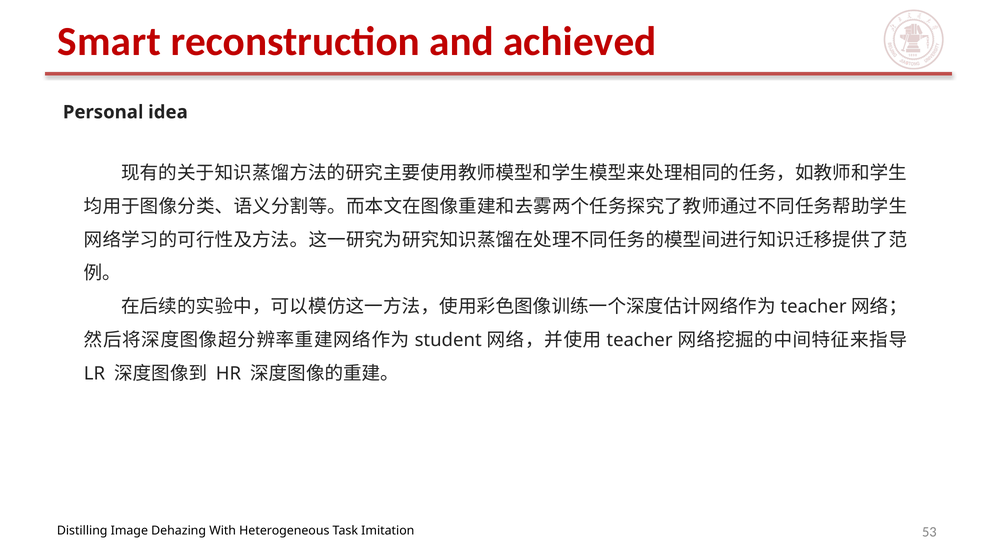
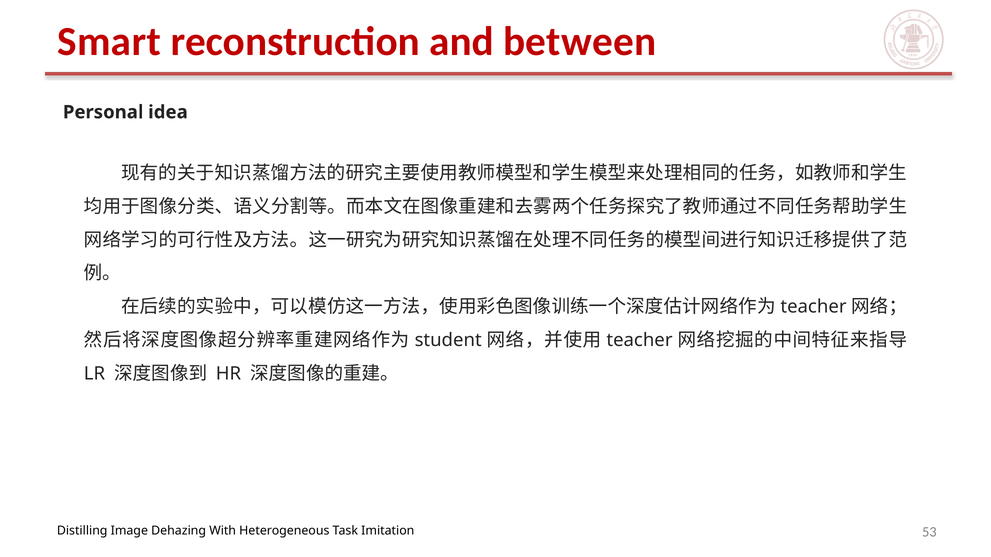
achieved: achieved -> between
